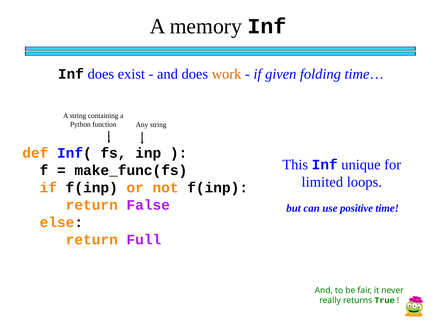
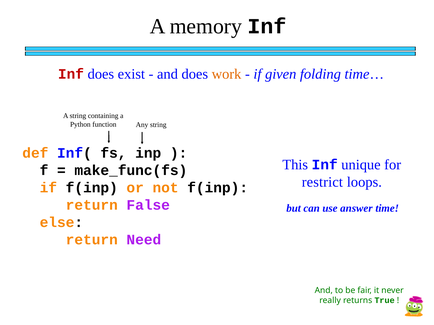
Inf at (71, 74) colour: black -> red
limited: limited -> restrict
positive: positive -> answer
Full: Full -> Need
